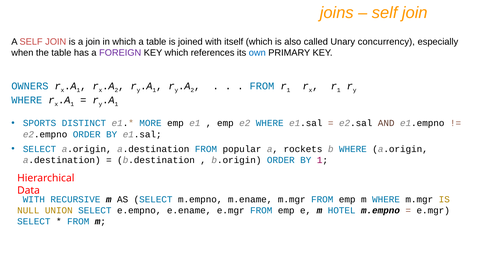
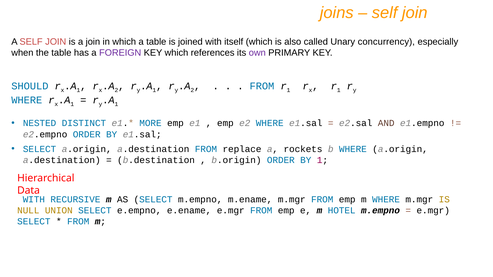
own colour: blue -> purple
OWNERS: OWNERS -> SHOULD
SPORTS: SPORTS -> NESTED
popular: popular -> replace
